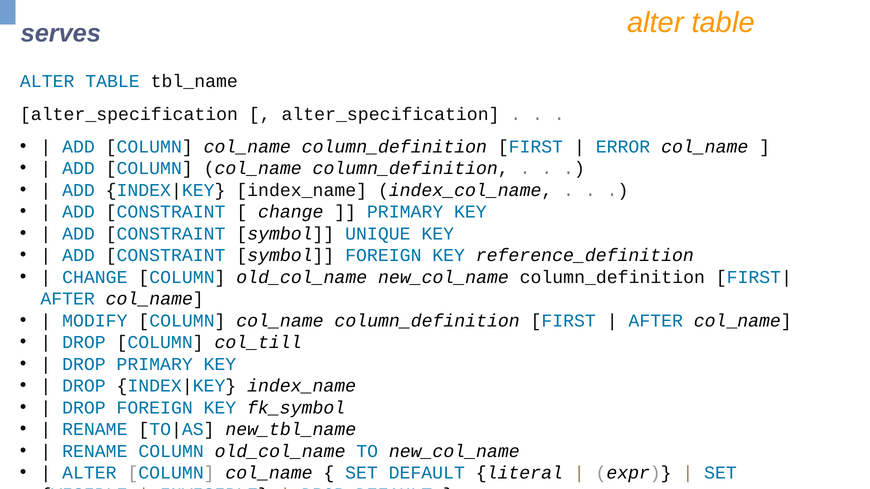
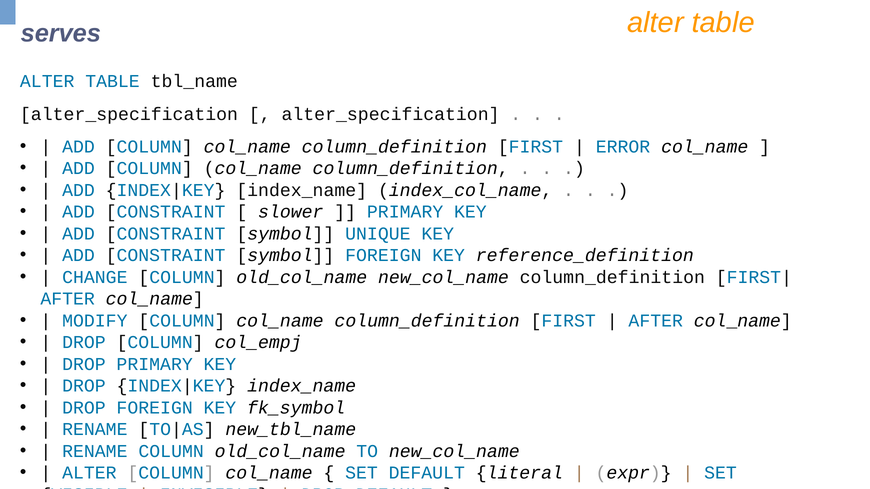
change at (291, 212): change -> slower
col_till: col_till -> col_empj
